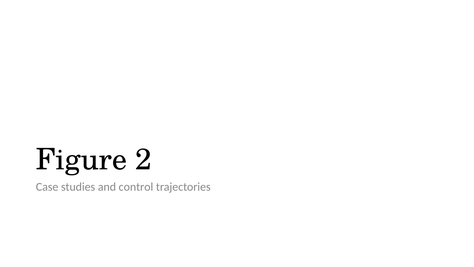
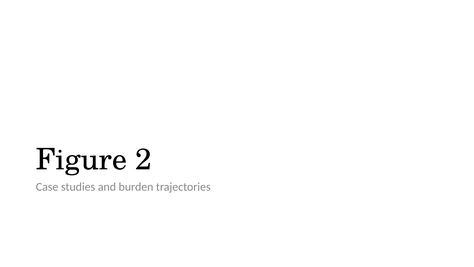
control: control -> burden
